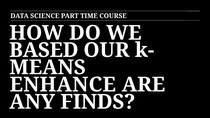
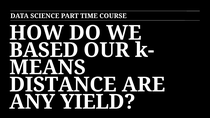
ENHANCE: ENHANCE -> DISTANCE
FINDS: FINDS -> YIELD
